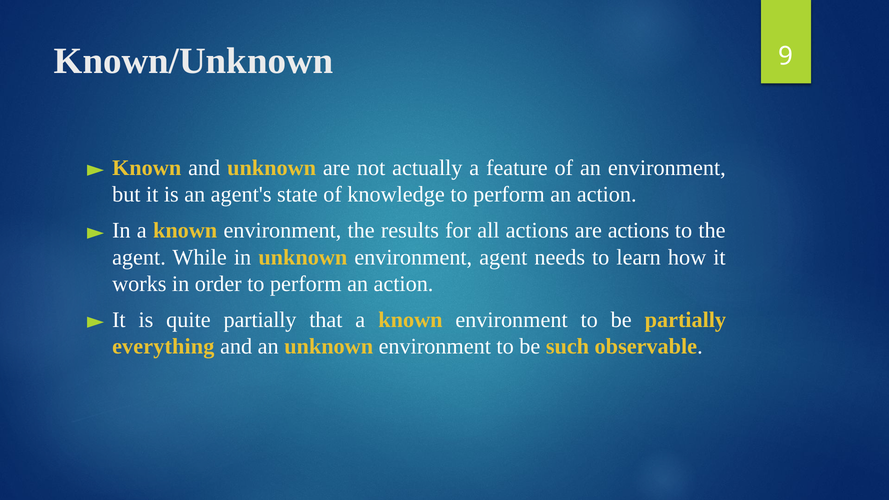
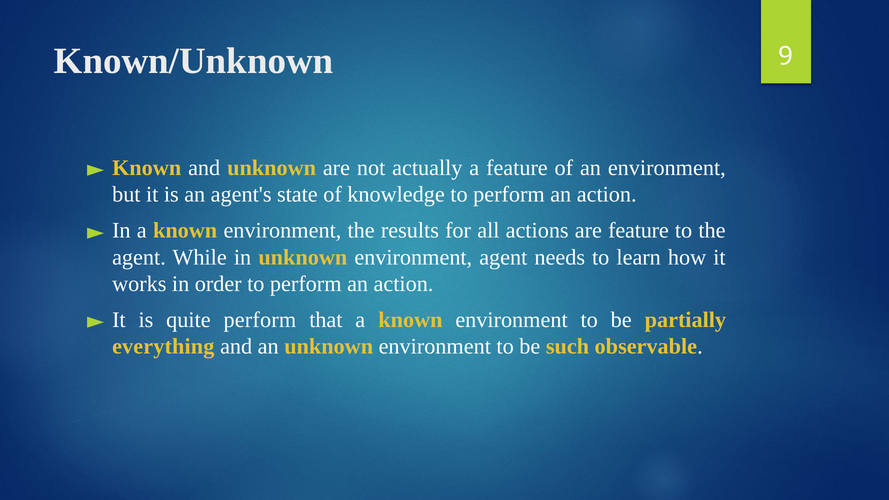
are actions: actions -> feature
quite partially: partially -> perform
